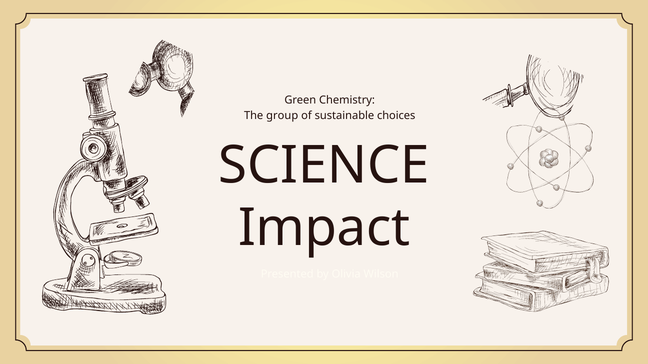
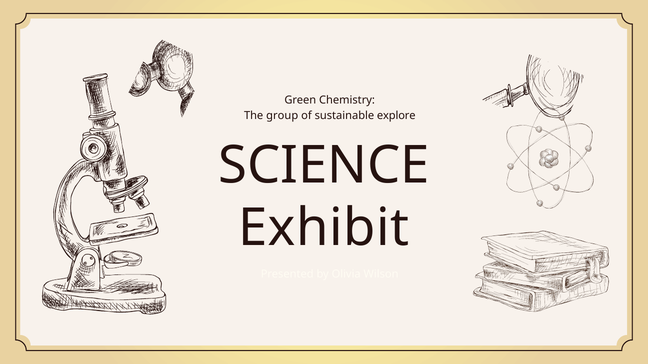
choices: choices -> explore
Impact: Impact -> Exhibit
